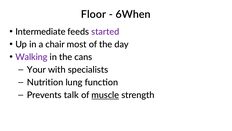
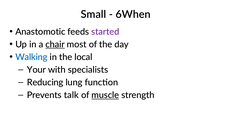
Floor: Floor -> Small
Intermediate: Intermediate -> Anastomotic
chair underline: none -> present
Walking colour: purple -> blue
cans: cans -> local
Nutrition: Nutrition -> Reducing
